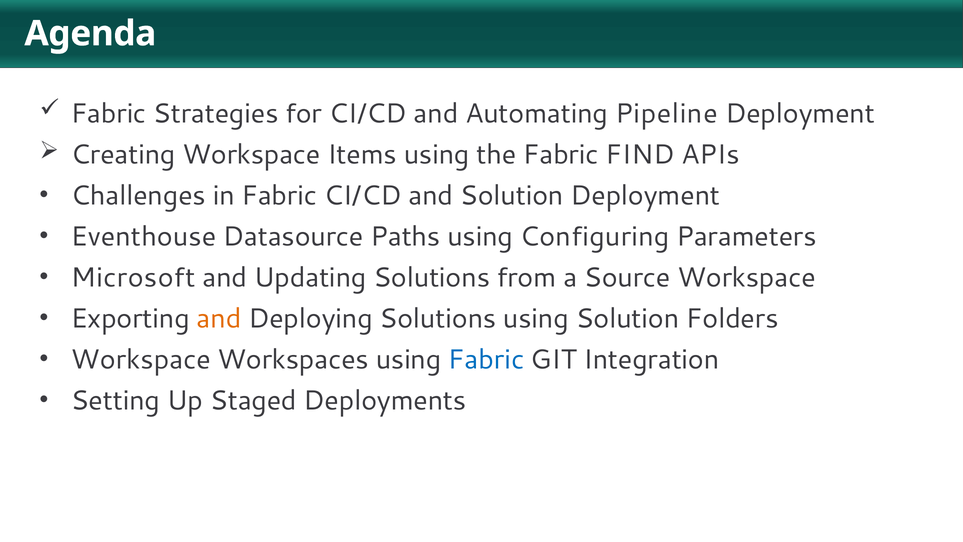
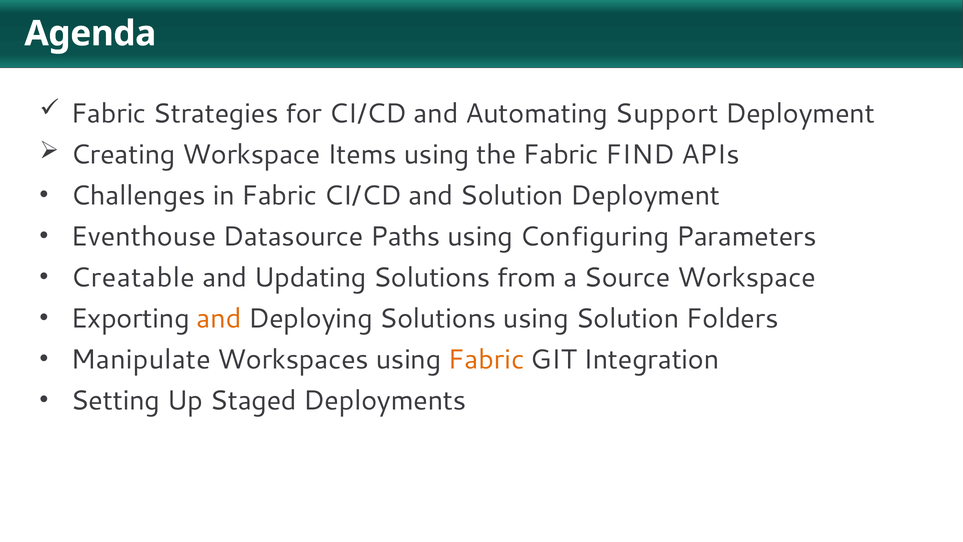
Pipeline: Pipeline -> Support
Microsoft: Microsoft -> Creatable
Workspace at (141, 359): Workspace -> Manipulate
Fabric at (486, 359) colour: blue -> orange
